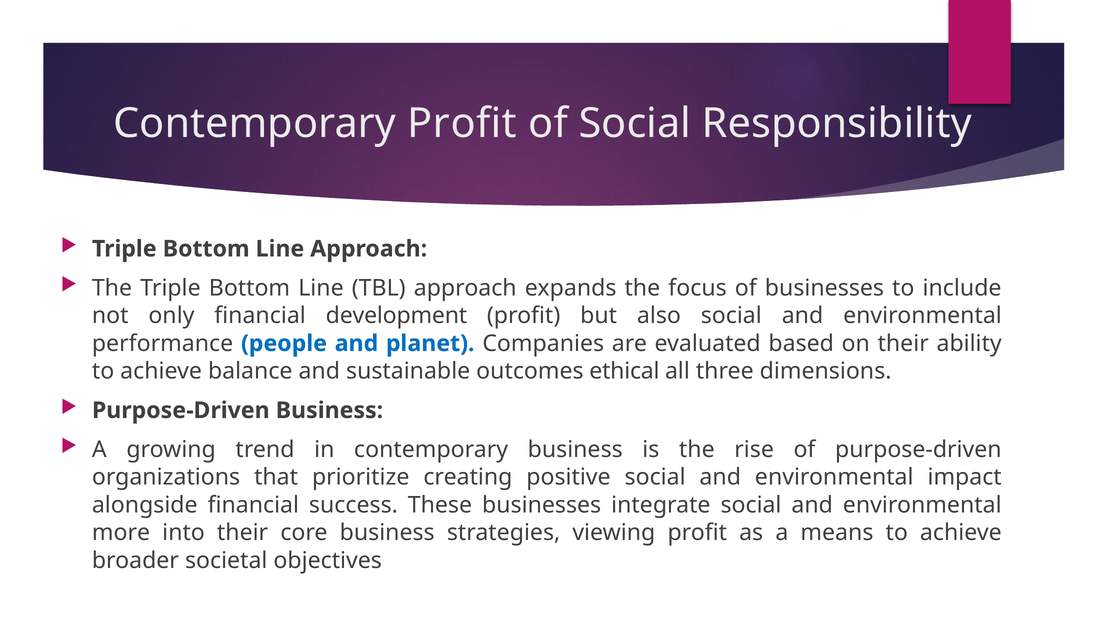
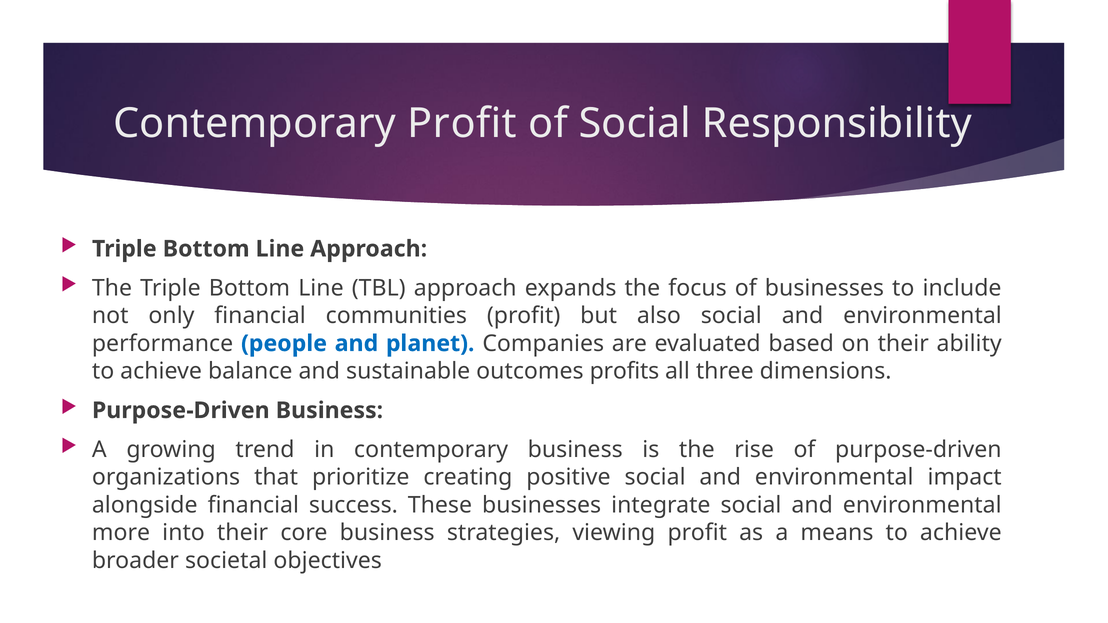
development: development -> communities
ethical: ethical -> profits
